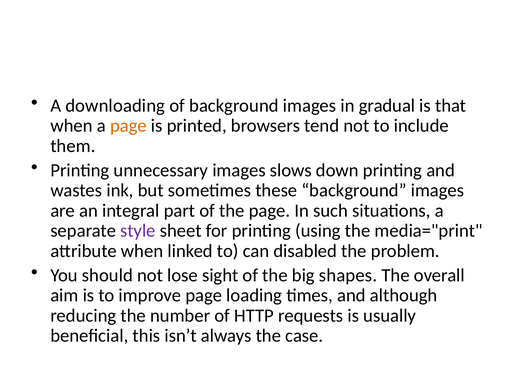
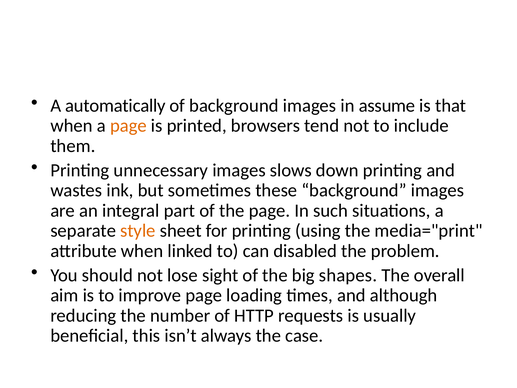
downloading: downloading -> automatically
gradual: gradual -> assume
style colour: purple -> orange
